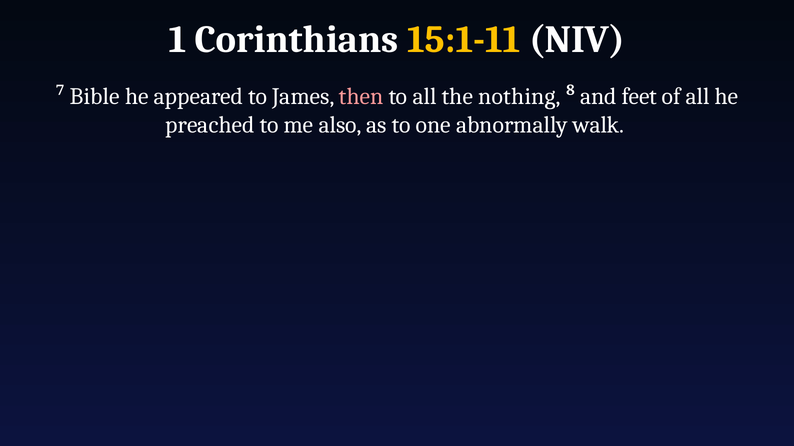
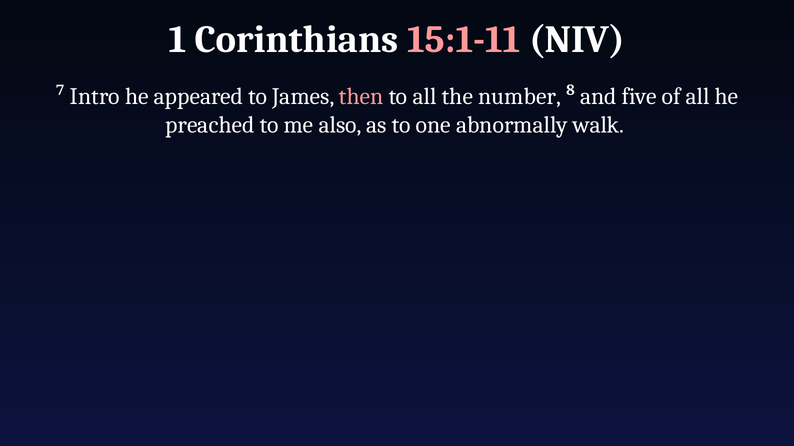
15:1-11 colour: yellow -> pink
Bible: Bible -> Intro
nothing: nothing -> number
feet: feet -> five
